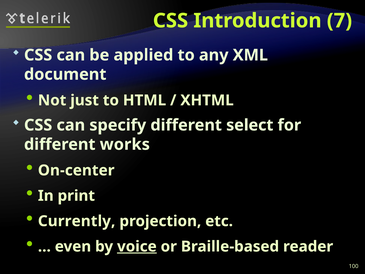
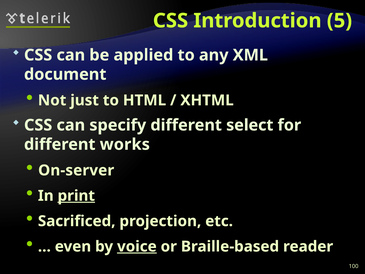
7: 7 -> 5
On-center: On-center -> On-server
print underline: none -> present
Currently: Currently -> Sacrificed
